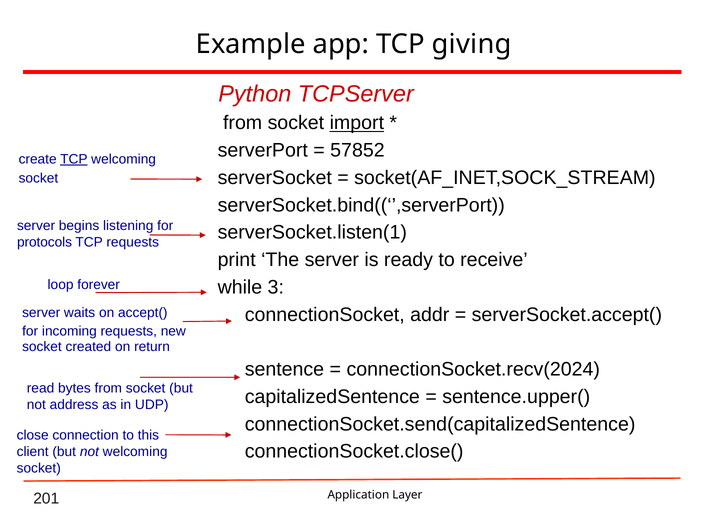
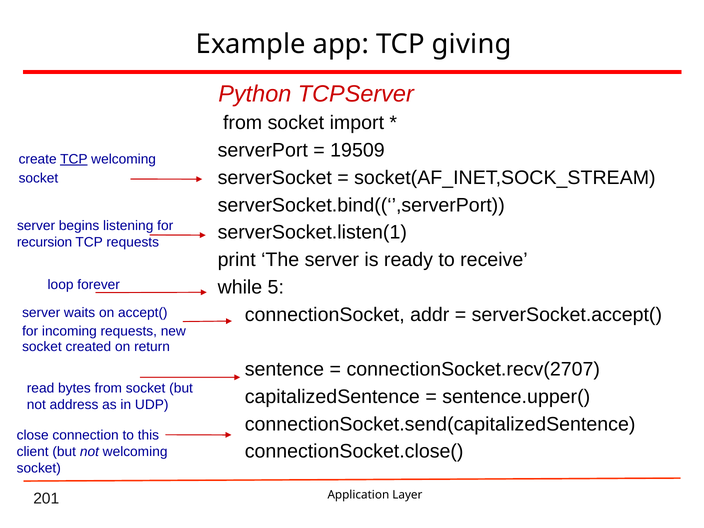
import underline: present -> none
57852: 57852 -> 19509
protocols: protocols -> recursion
3: 3 -> 5
connectionSocket.recv(2024: connectionSocket.recv(2024 -> connectionSocket.recv(2707
